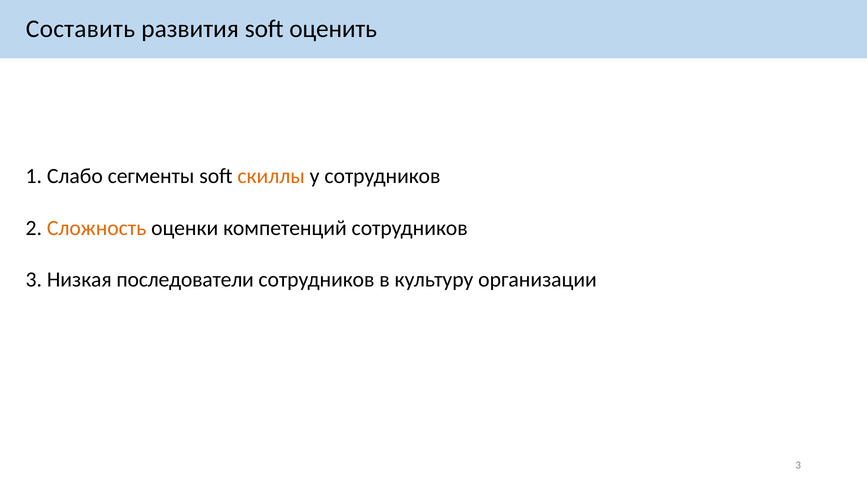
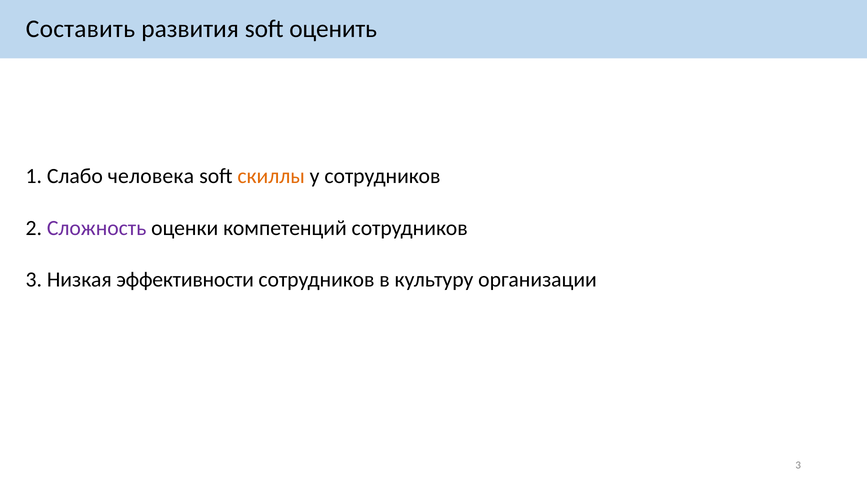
сегменты: сегменты -> человека
Сложность colour: orange -> purple
последователи: последователи -> эффективности
